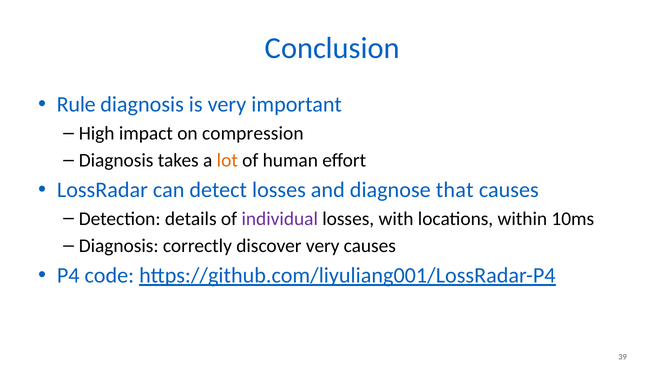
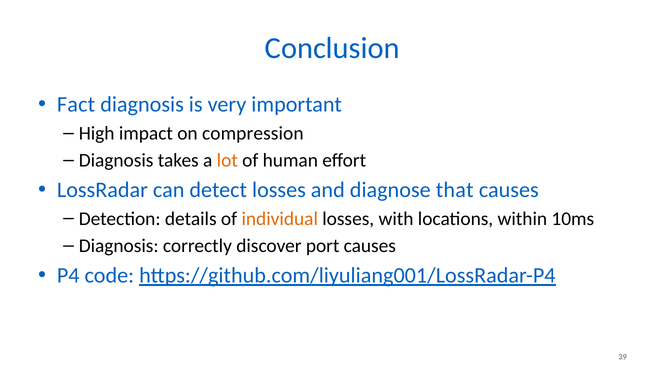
Rule: Rule -> Fact
individual colour: purple -> orange
discover very: very -> port
